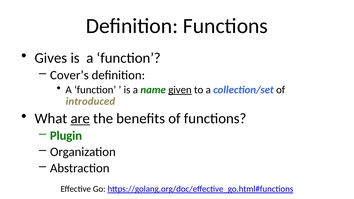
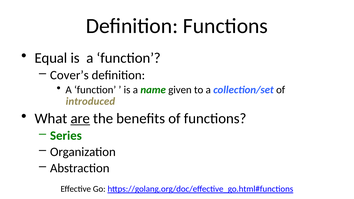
Gives: Gives -> Equal
given underline: present -> none
Plugin: Plugin -> Series
